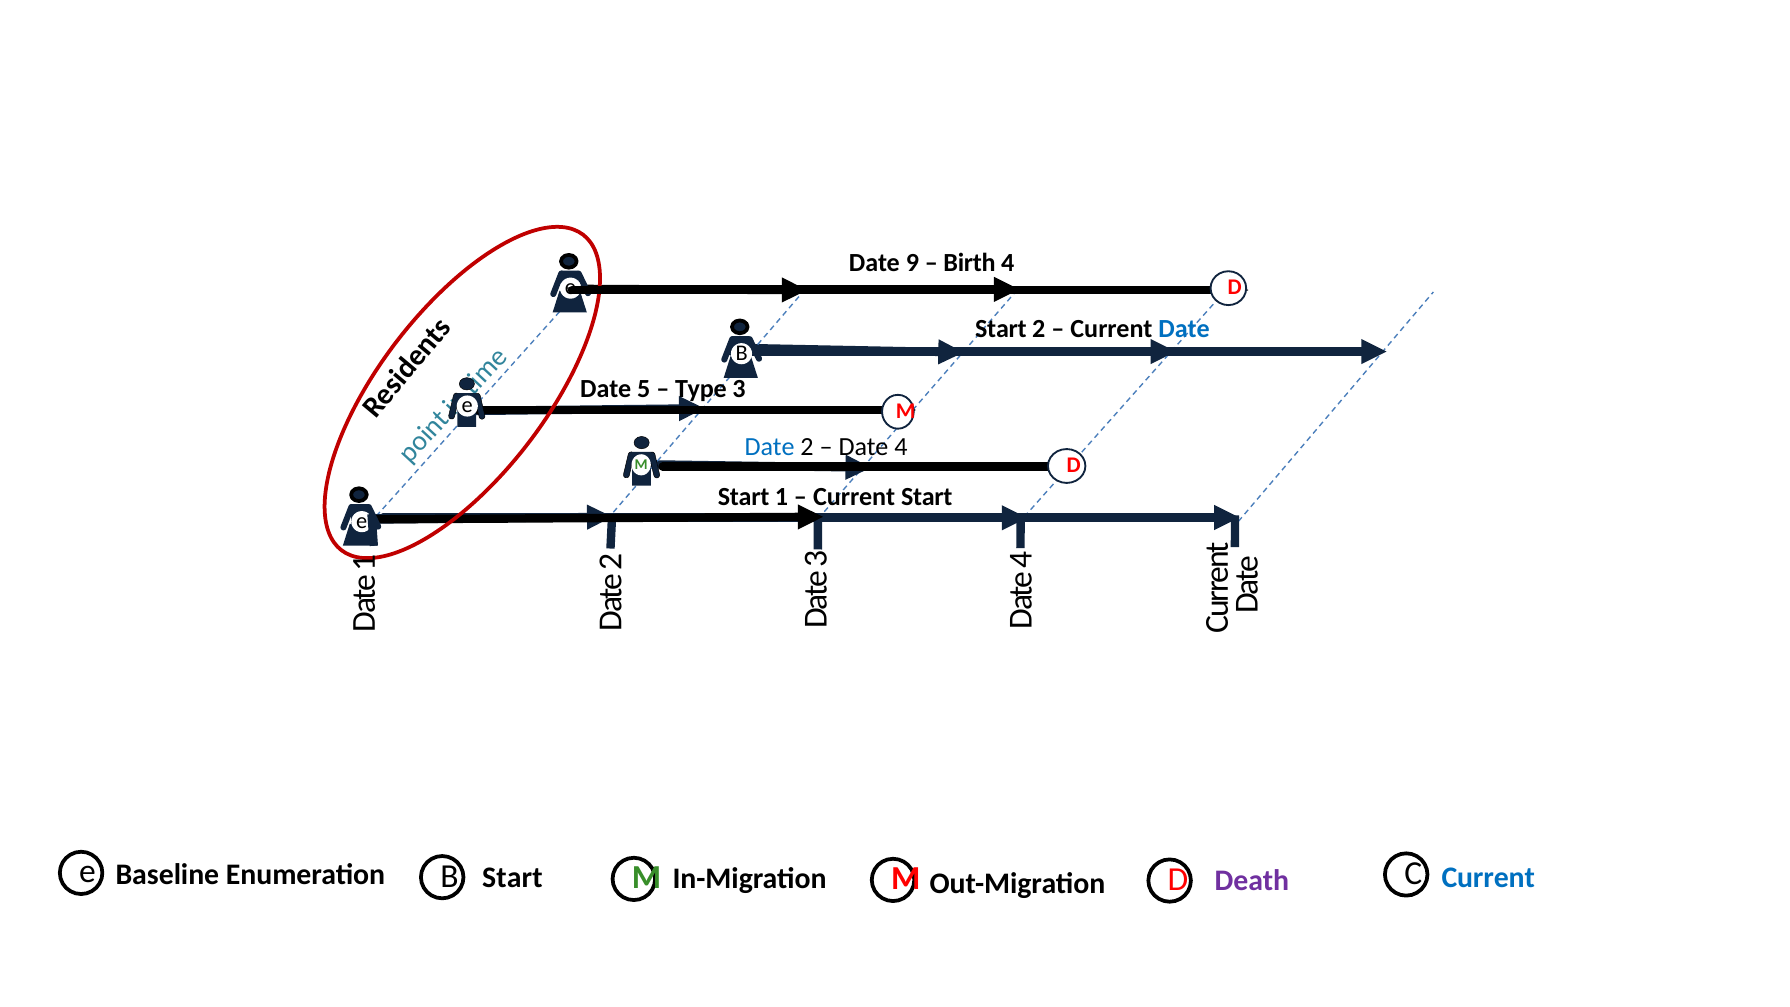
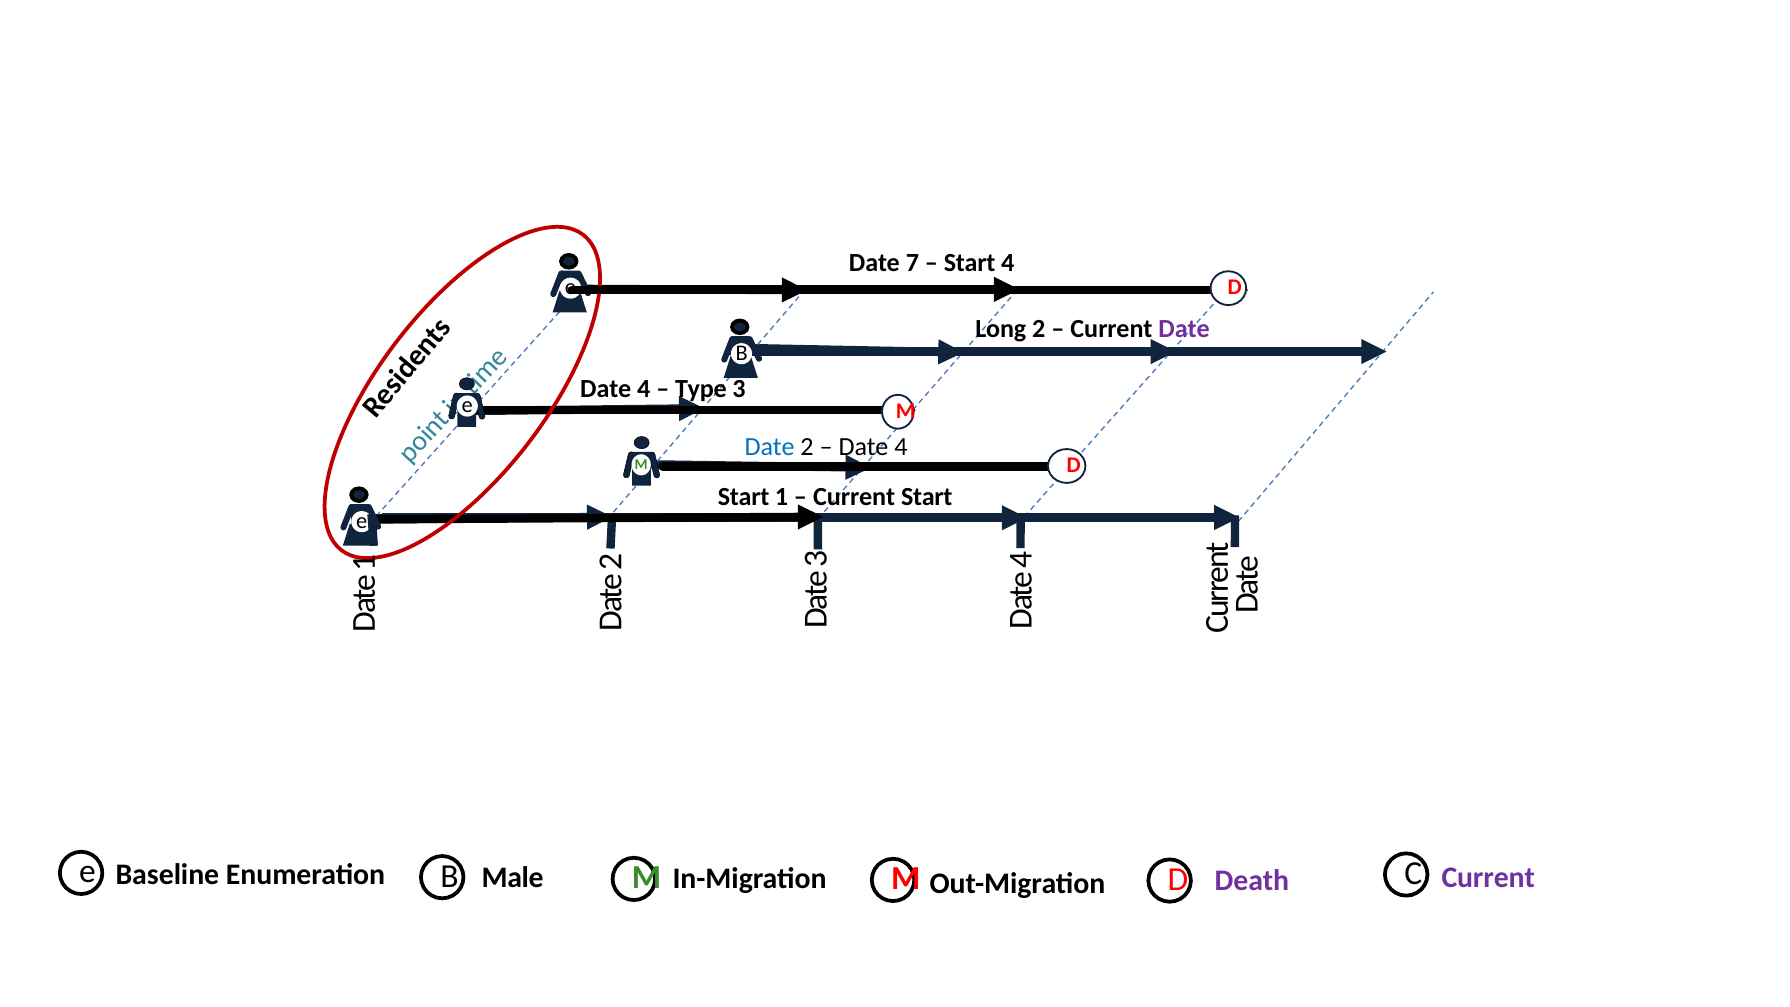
9: 9 -> 7
Birth at (970, 263): Birth -> Start
Start at (1001, 329): Start -> Long
Date at (1184, 329) colour: blue -> purple
5 at (644, 389): 5 -> 4
Current at (1488, 877) colour: blue -> purple
Start at (512, 877): Start -> Male
